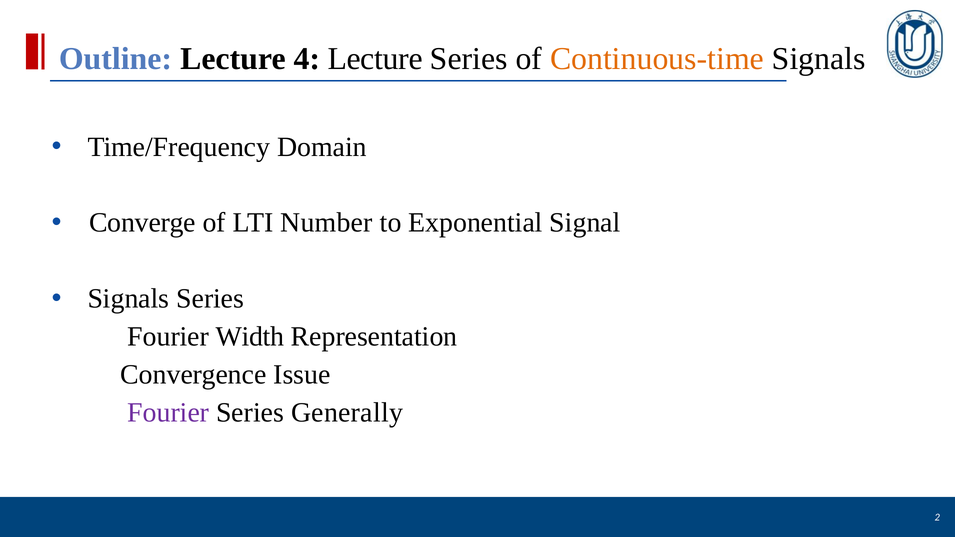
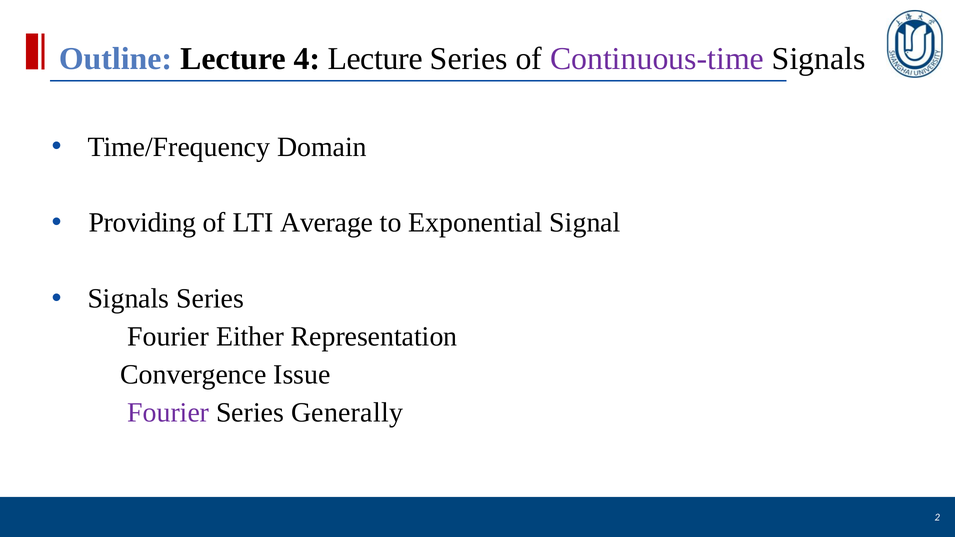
Continuous-time colour: orange -> purple
Converge: Converge -> Providing
Number: Number -> Average
Width: Width -> Either
